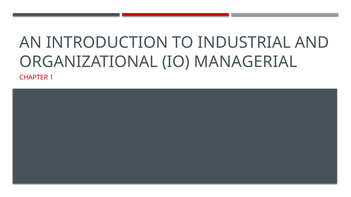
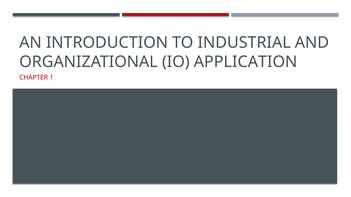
MANAGERIAL: MANAGERIAL -> APPLICATION
